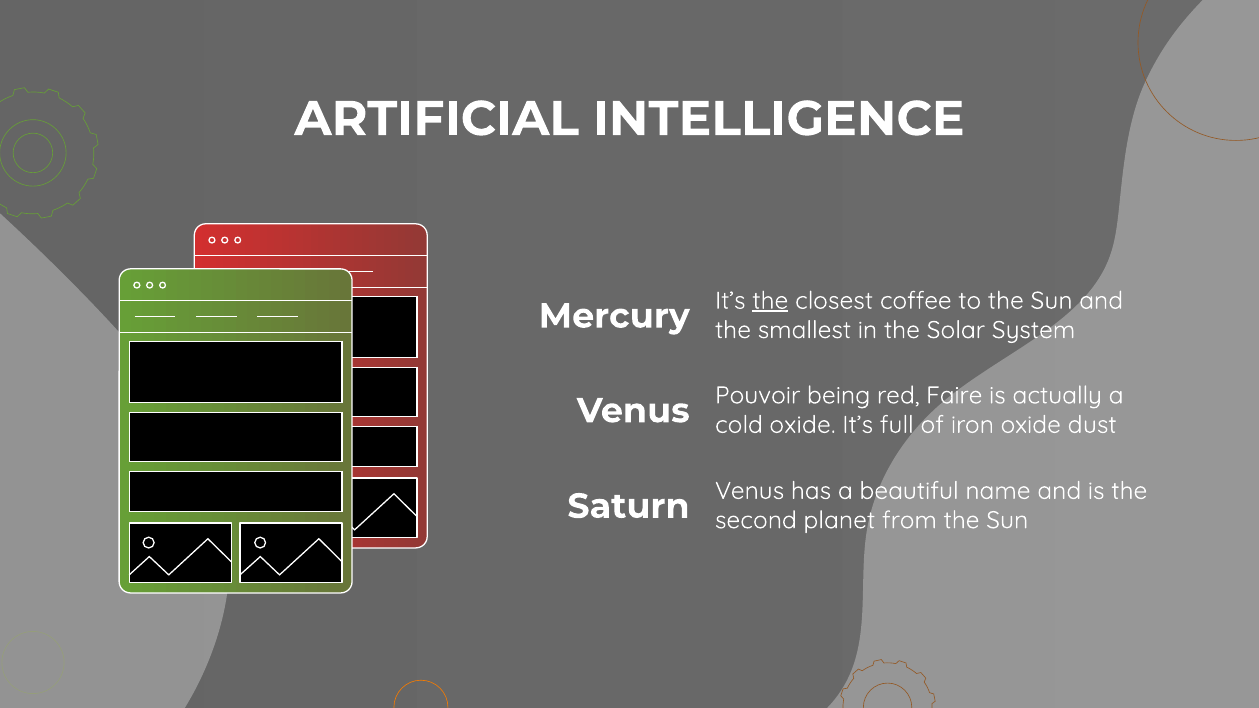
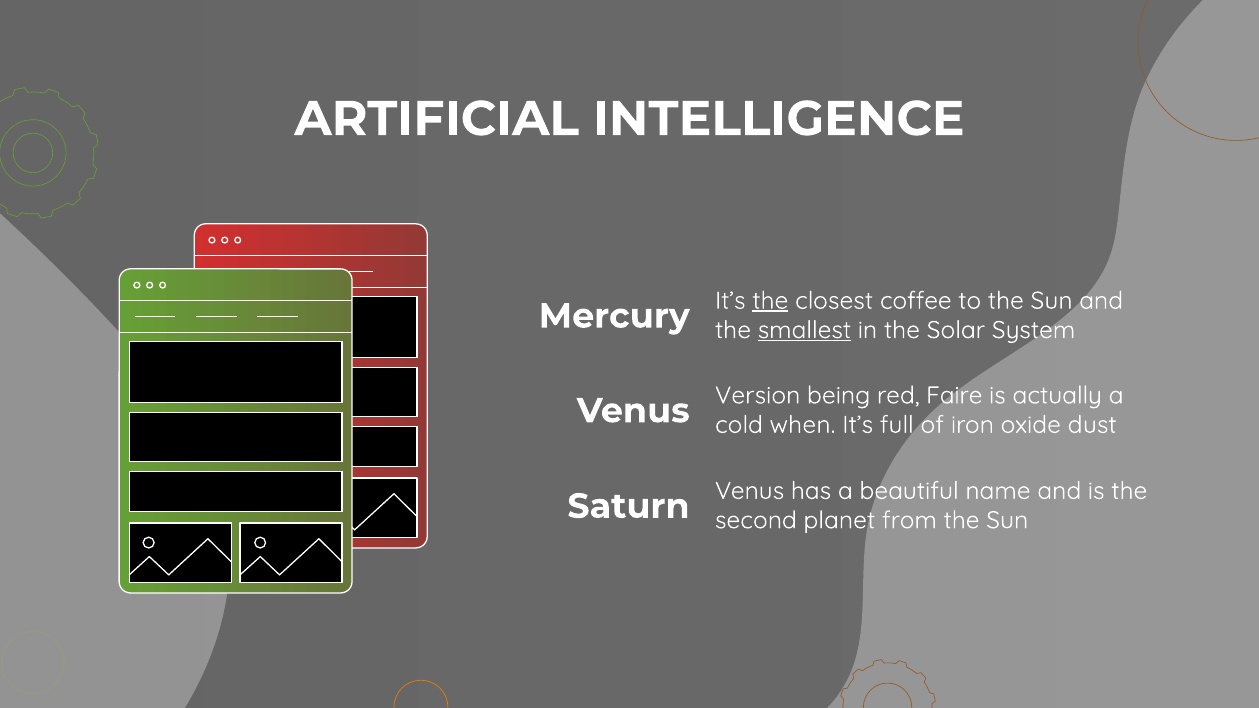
smallest underline: none -> present
Pouvoir: Pouvoir -> Version
cold oxide: oxide -> when
